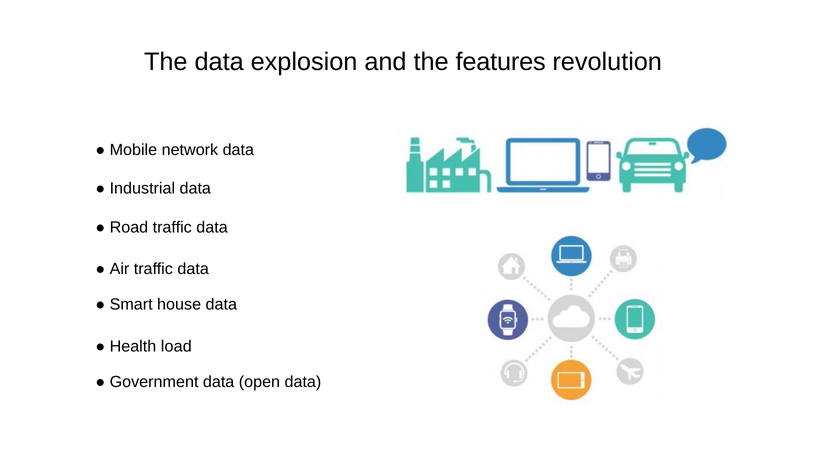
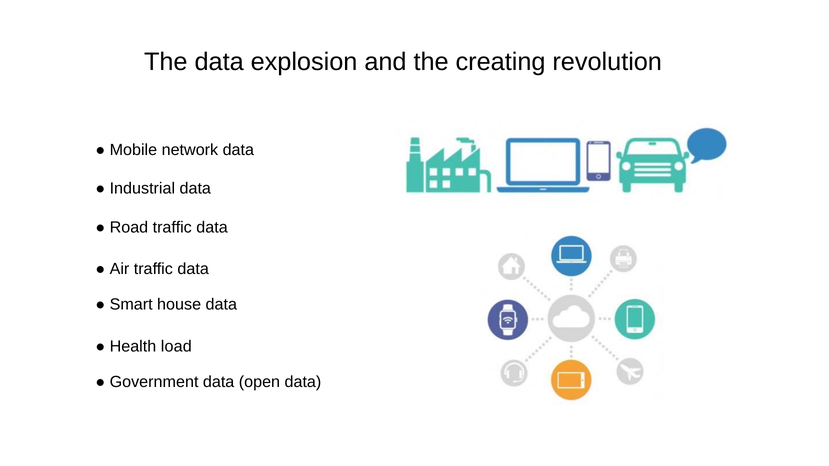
features: features -> creating
